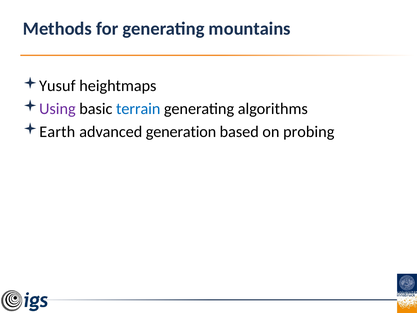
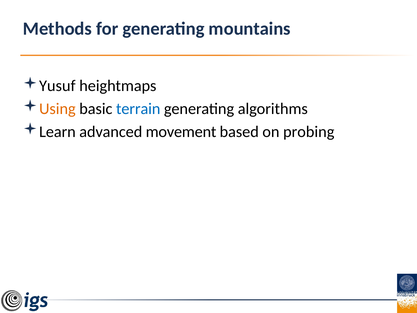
Using colour: purple -> orange
Earth: Earth -> Learn
generation: generation -> movement
